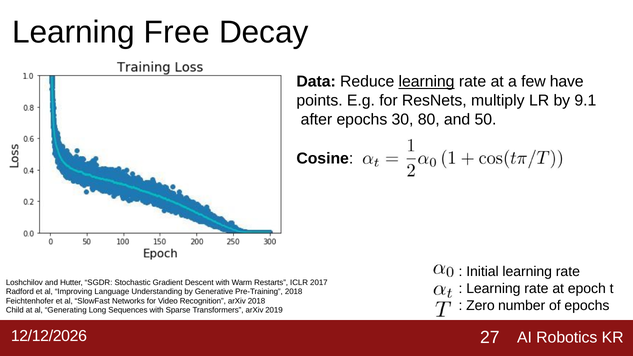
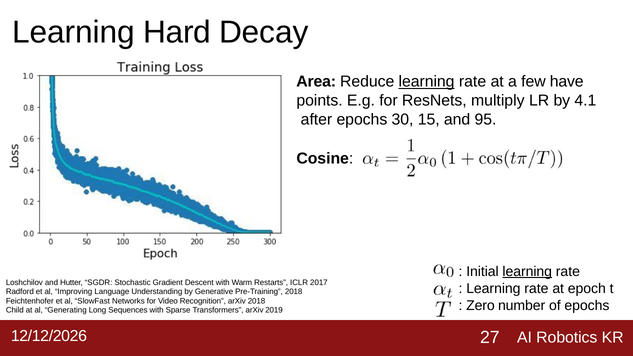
Free: Free -> Hard
Data: Data -> Area
9.1: 9.1 -> 4.1
80: 80 -> 15
50: 50 -> 95
learning at (527, 272) underline: none -> present
